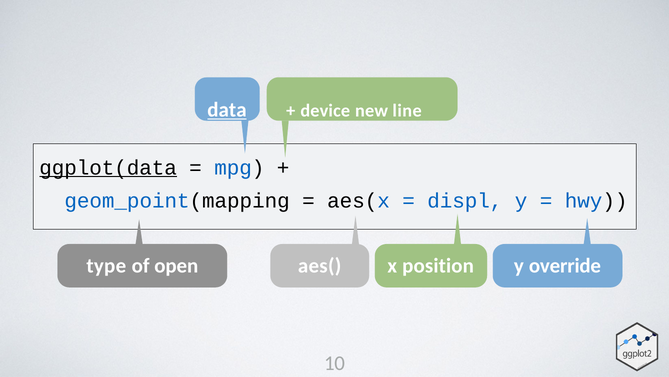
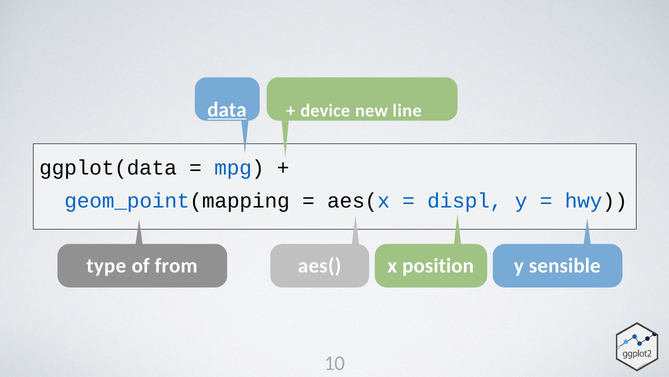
ggplot(data underline: present -> none
open: open -> from
override: override -> sensible
